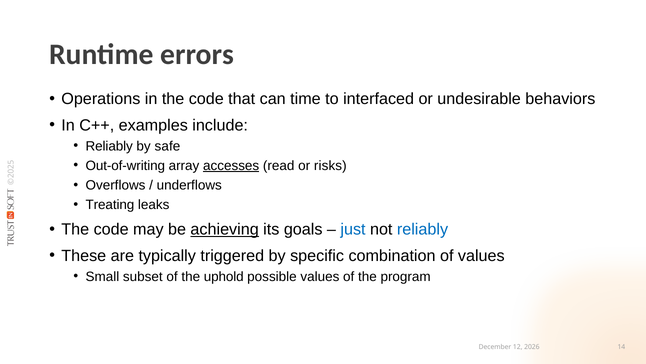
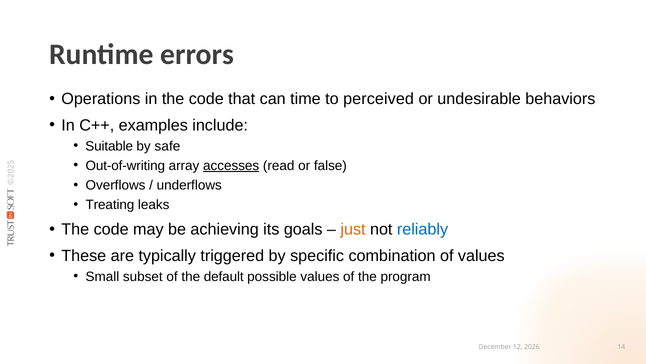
interfaced: interfaced -> perceived
Reliably at (109, 146): Reliably -> Suitable
risks: risks -> false
achieving underline: present -> none
just colour: blue -> orange
uphold: uphold -> default
